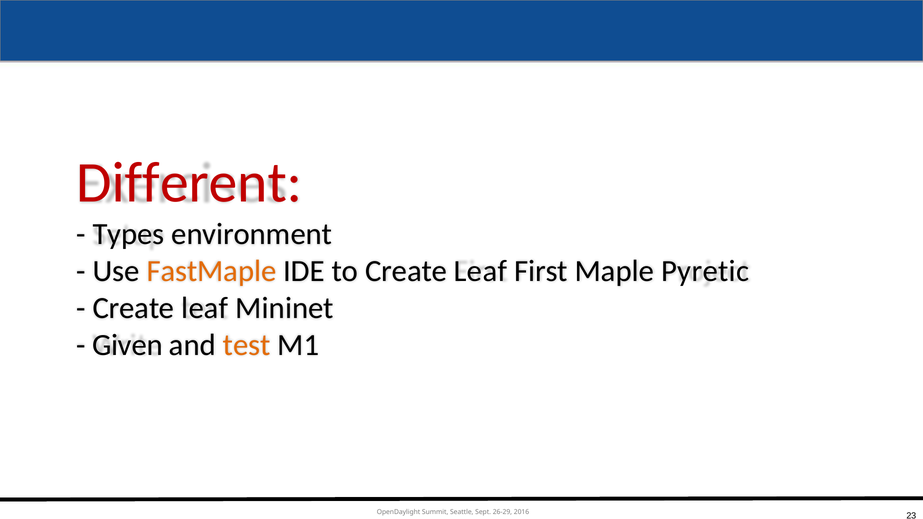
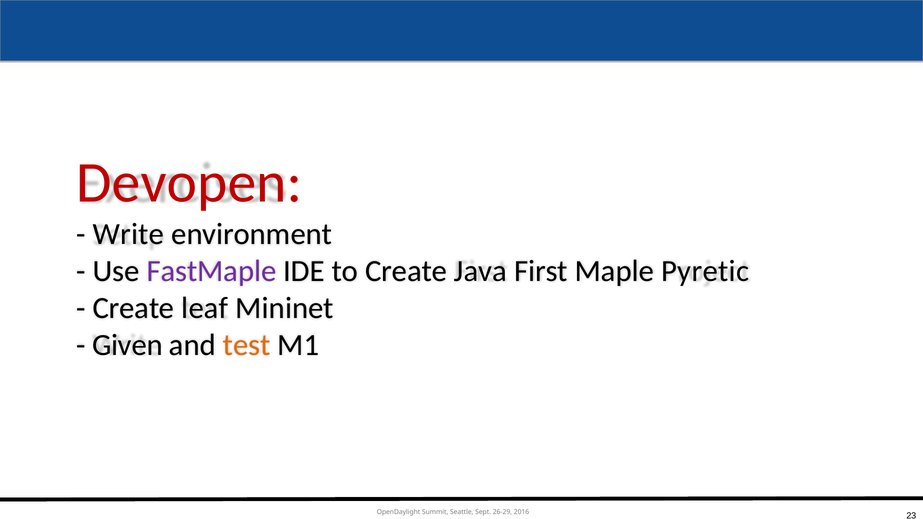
Different: Different -> Devopen
Types: Types -> Write
FastMaple colour: orange -> purple
to Create Leaf: Leaf -> Java
